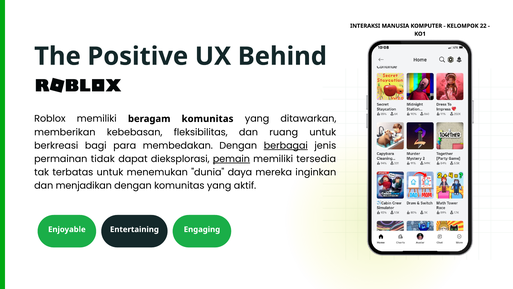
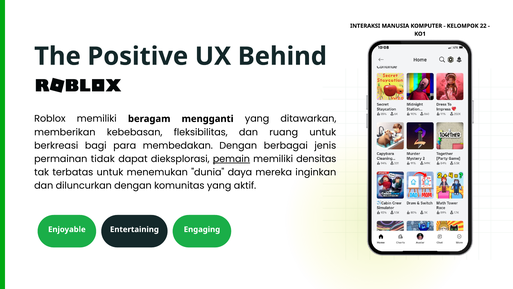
beragam komunitas: komunitas -> mengganti
berbagai underline: present -> none
tersedia: tersedia -> densitas
menjadikan: menjadikan -> diluncurkan
